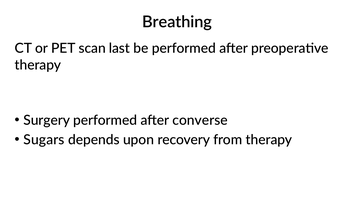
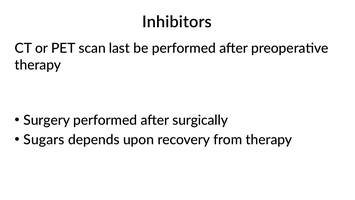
Breathing: Breathing -> Inhibitors
converse: converse -> surgically
